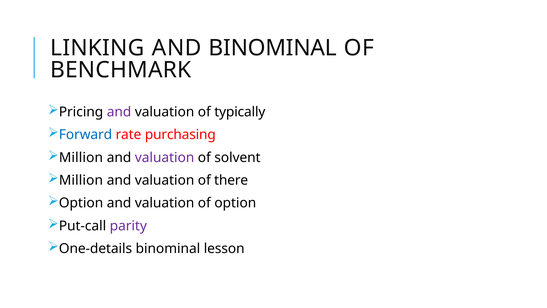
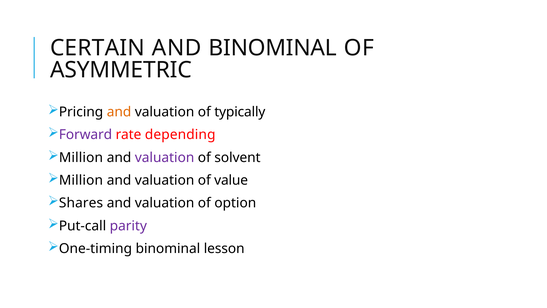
LINKING: LINKING -> CERTAIN
BENCHMARK: BENCHMARK -> ASYMMETRIC
and at (119, 112) colour: purple -> orange
Forward colour: blue -> purple
purchasing: purchasing -> depending
there: there -> value
Option at (81, 203): Option -> Shares
One-details: One-details -> One-timing
